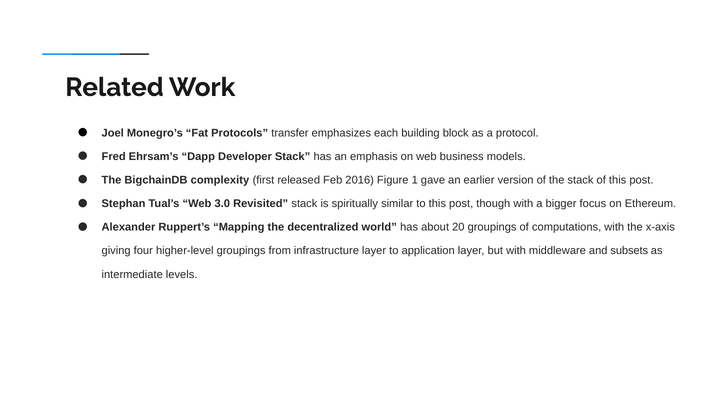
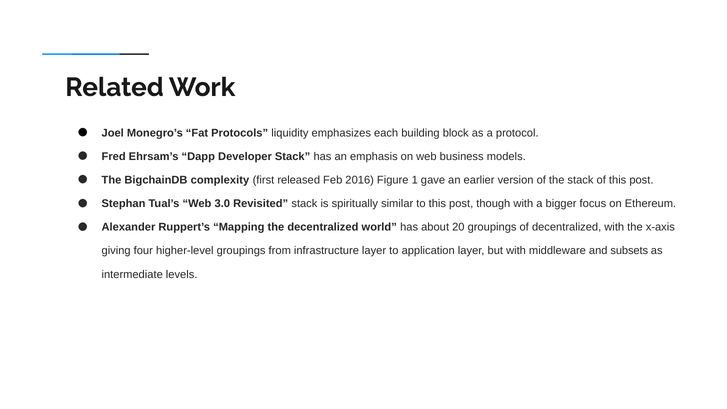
transfer: transfer -> liquidity
of computations: computations -> decentralized
